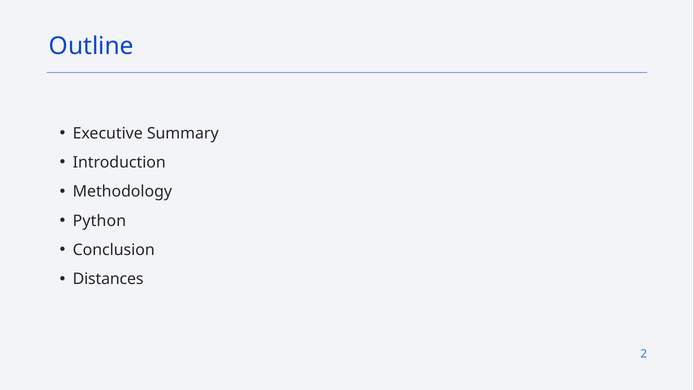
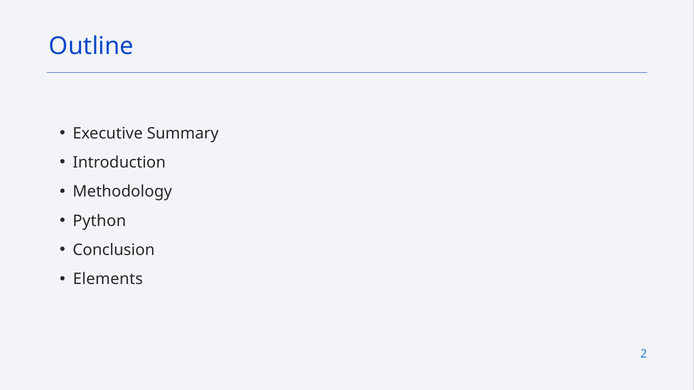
Distances: Distances -> Elements
